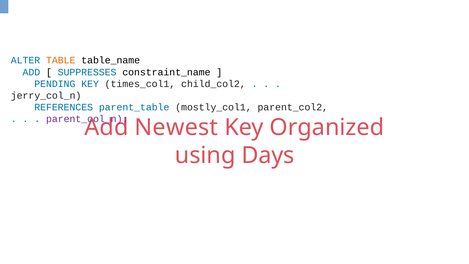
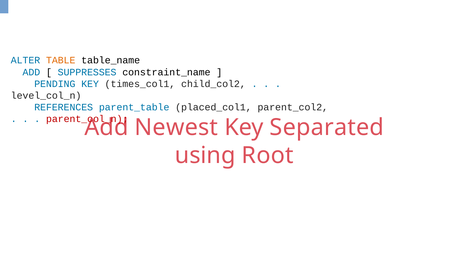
jerry_col_n: jerry_col_n -> level_col_n
mostly_col1: mostly_col1 -> placed_col1
parent_col_n colour: purple -> red
Organized: Organized -> Separated
Days: Days -> Root
